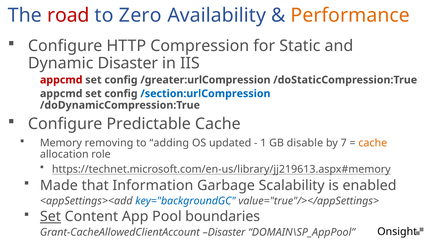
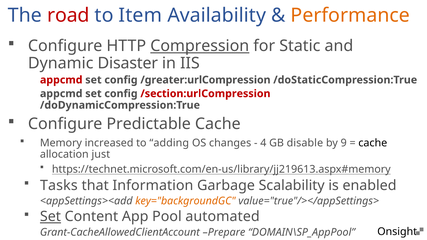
Zero: Zero -> Item
Compression underline: none -> present
/section:urlCompression colour: blue -> red
removing: removing -> increased
updated: updated -> changes
1: 1 -> 4
7: 7 -> 9
cache at (373, 143) colour: orange -> black
role: role -> just
Made: Made -> Tasks
key="backgroundGC colour: blue -> orange
boundaries: boundaries -> automated
Grant-CacheAllowedClientAccount Disaster: Disaster -> Prepare
